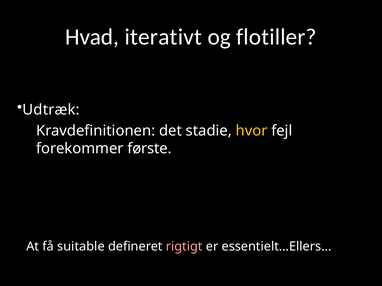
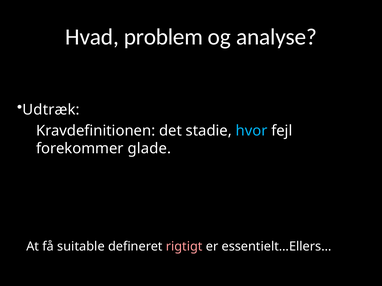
iterativt: iterativt -> problem
flotiller: flotiller -> analyse
hvor colour: yellow -> light blue
første: første -> glade
